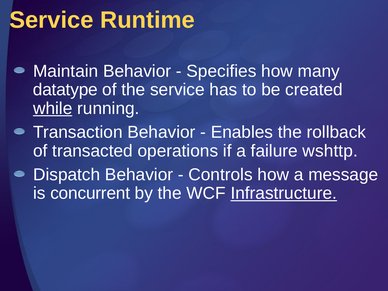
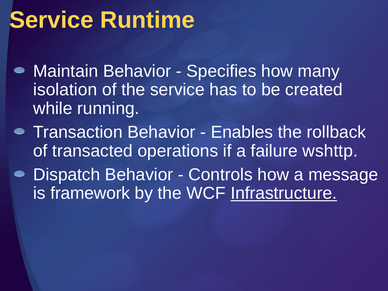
datatype: datatype -> isolation
while underline: present -> none
concurrent: concurrent -> framework
